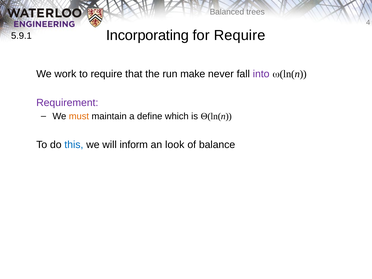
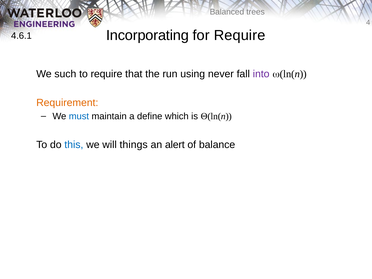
5.9.1: 5.9.1 -> 4.6.1
work: work -> such
make: make -> using
Requirement colour: purple -> orange
must colour: orange -> blue
inform: inform -> things
look: look -> alert
